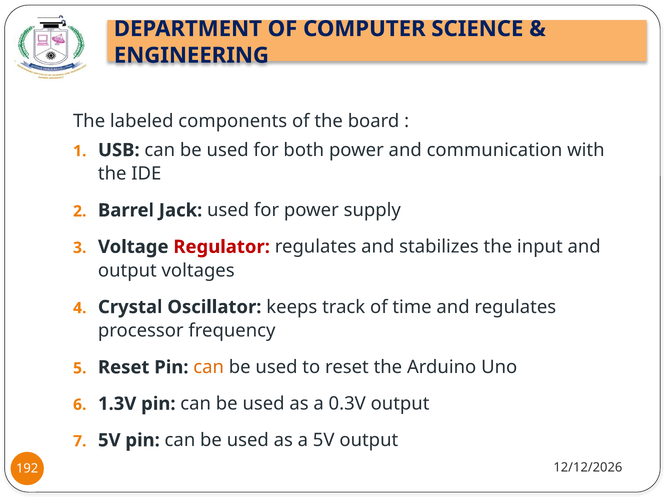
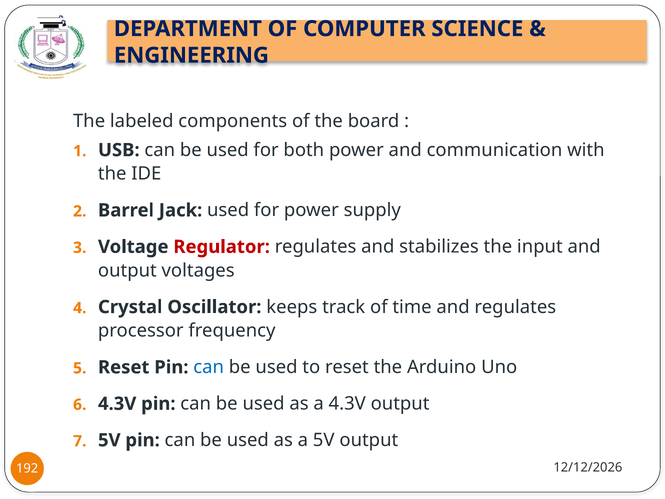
can at (209, 367) colour: orange -> blue
1.3V at (117, 404): 1.3V -> 4.3V
a 0.3V: 0.3V -> 4.3V
